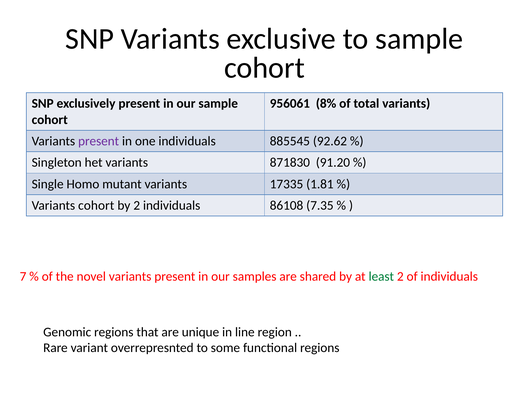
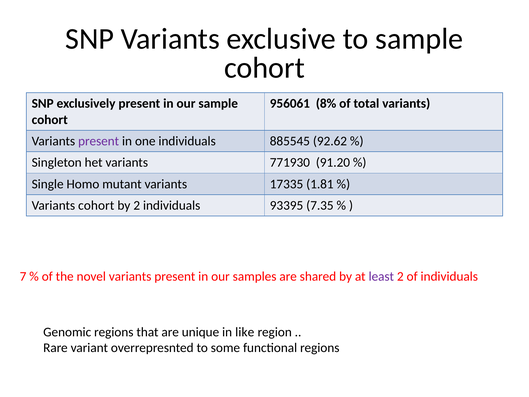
871830: 871830 -> 771930
86108: 86108 -> 93395
least colour: green -> purple
line: line -> like
